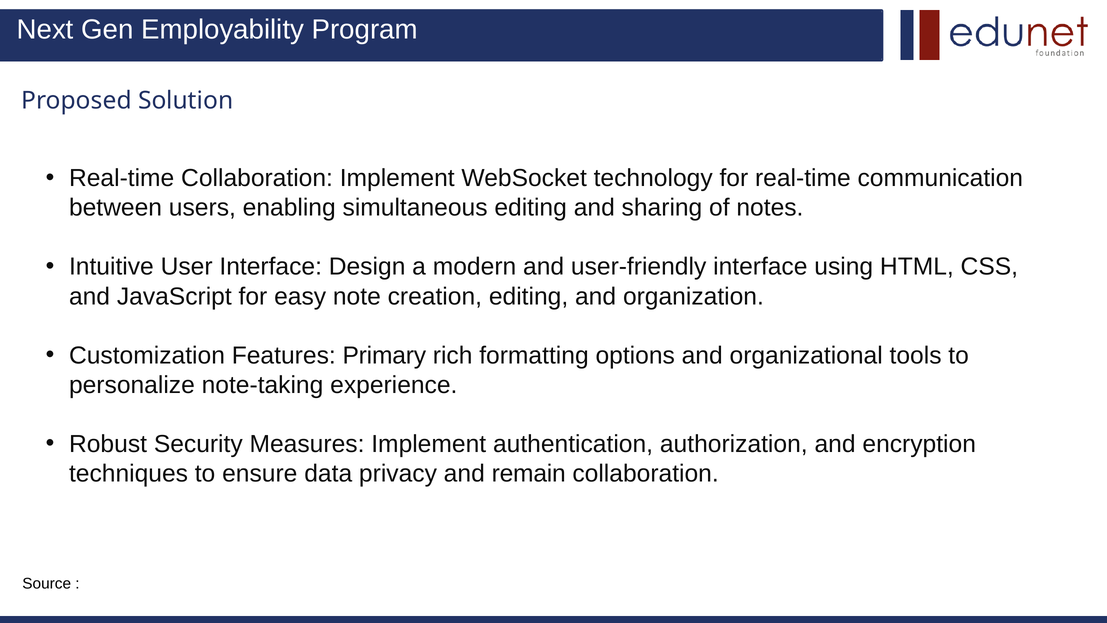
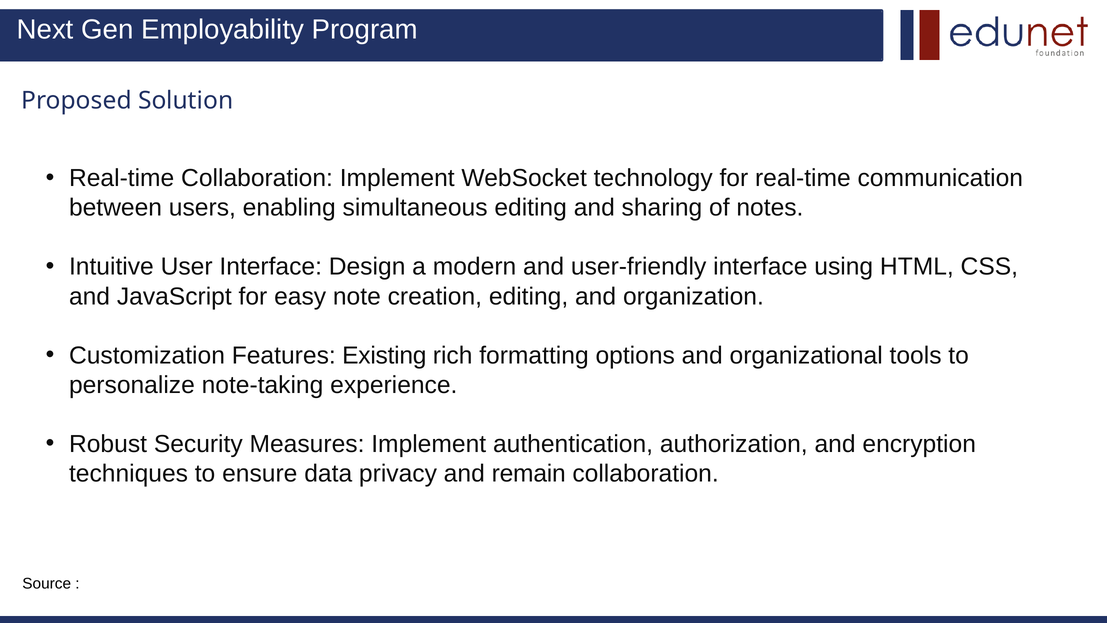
Primary: Primary -> Existing
